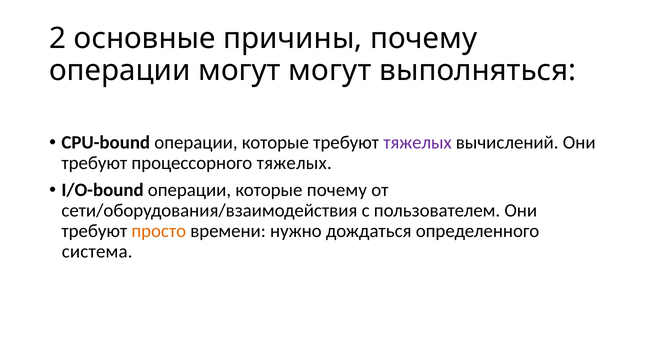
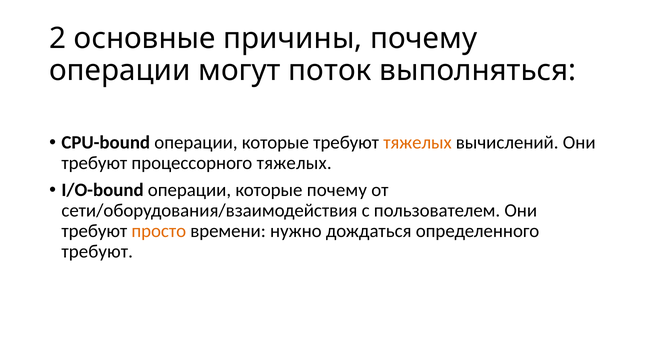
могут могут: могут -> поток
тяжелых at (417, 143) colour: purple -> orange
система at (97, 251): система -> требуют
